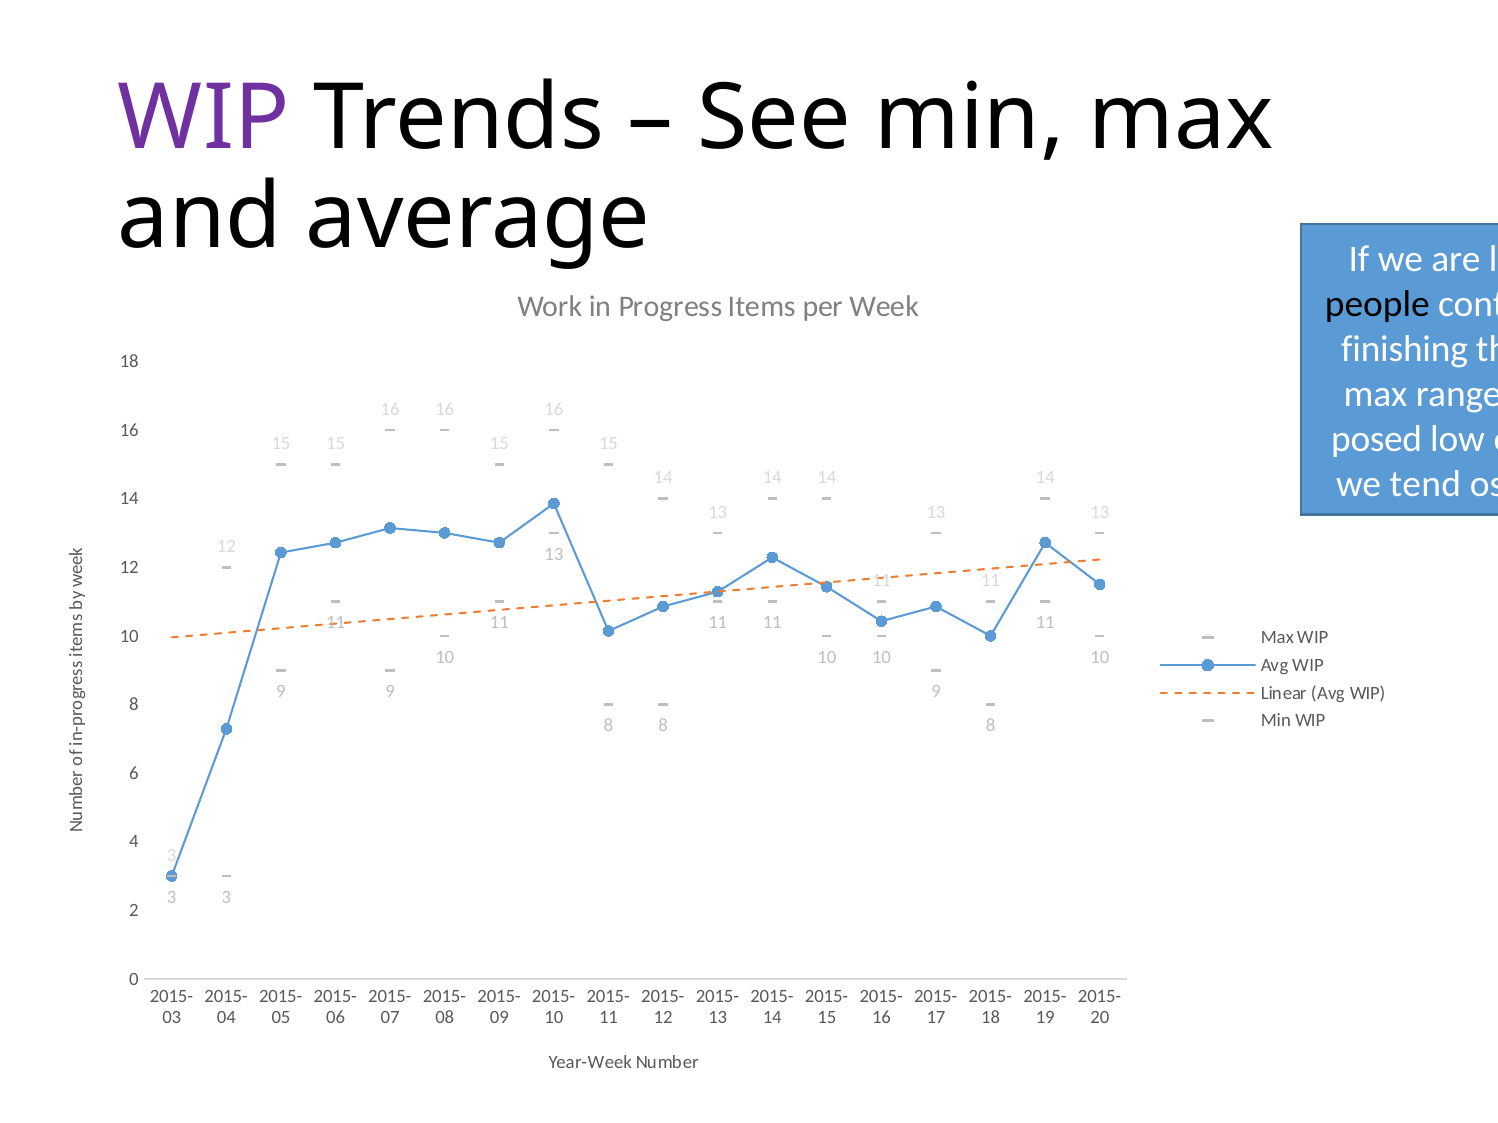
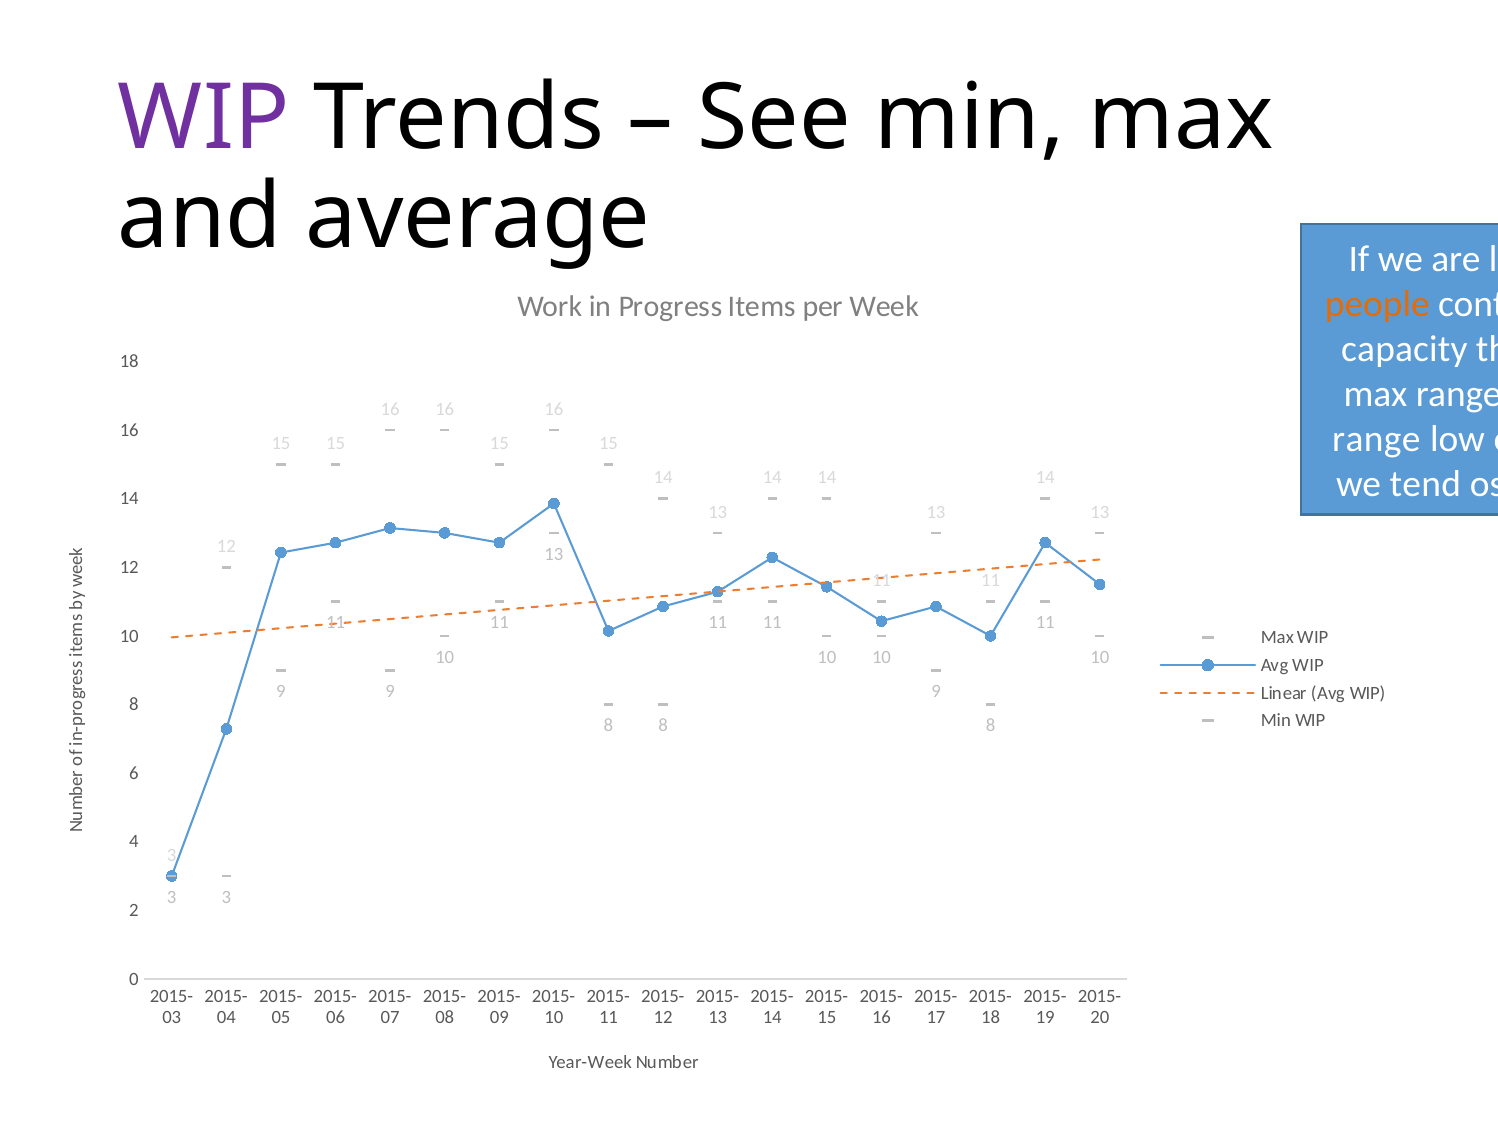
people colour: black -> orange
finishing: finishing -> capacity
posed at (1377, 439): posed -> range
